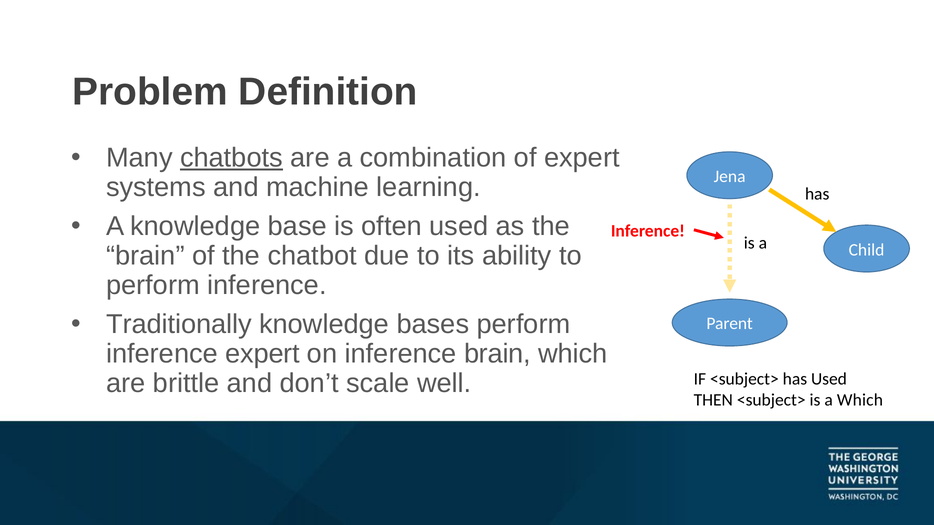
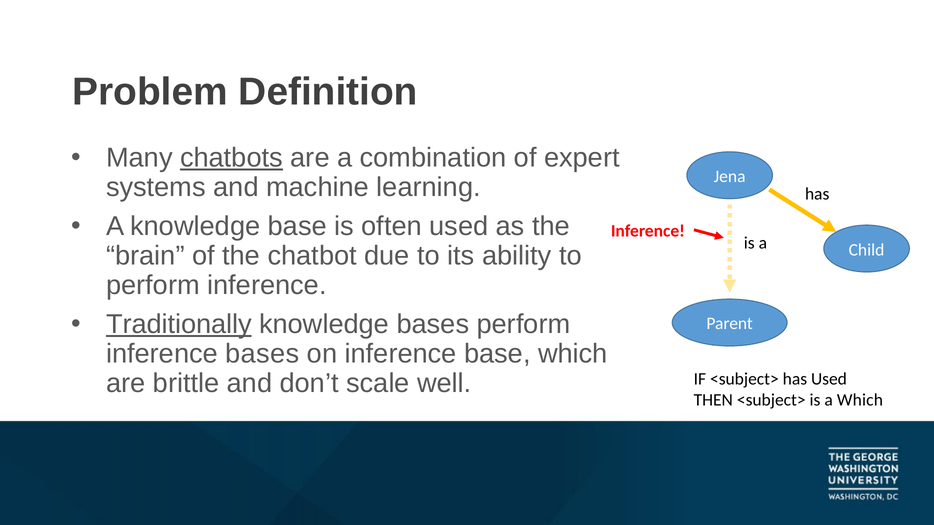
Traditionally underline: none -> present
inference expert: expert -> bases
inference brain: brain -> base
